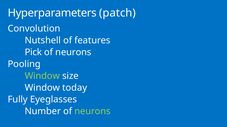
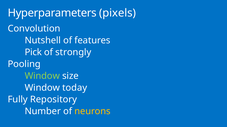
patch: patch -> pixels
neurons at (73, 52): neurons -> strongly
Eyeglasses: Eyeglasses -> Repository
neurons at (92, 112) colour: light green -> yellow
